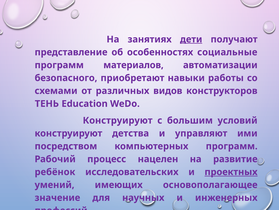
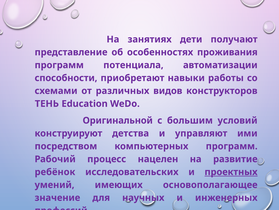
дети underline: present -> none
социальные: социальные -> проживания
материалов: материалов -> потенциала
безопасного: безопасного -> способности
Конструируют at (118, 120): Конструируют -> Оригинальной
